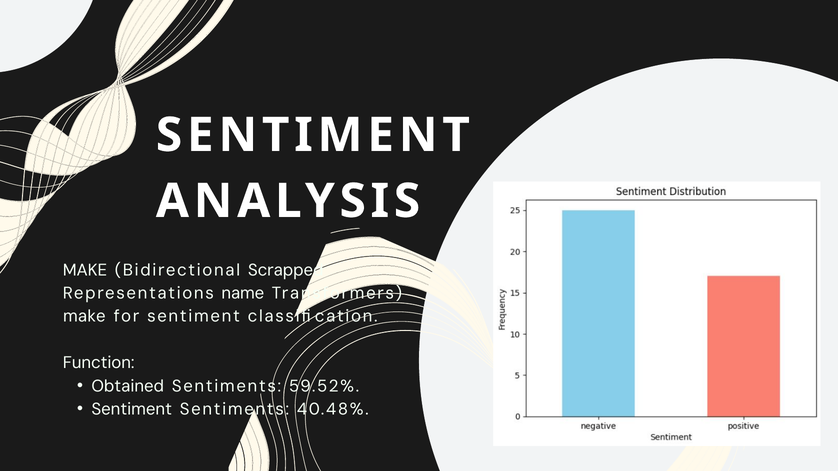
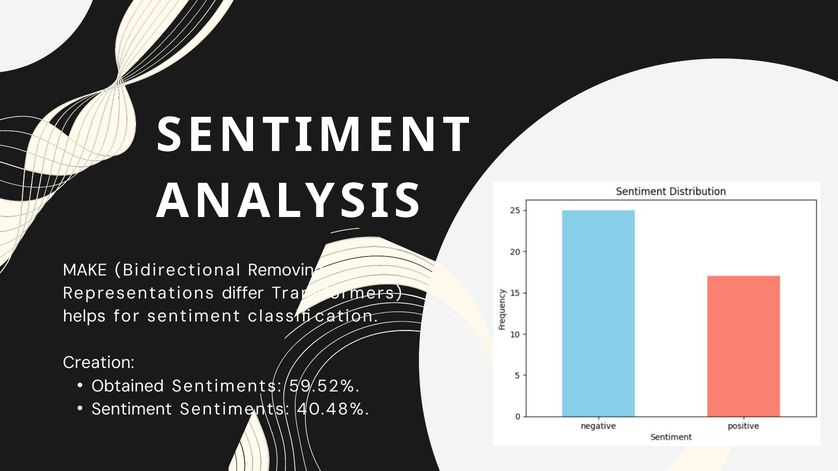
Scrapped: Scrapped -> Removing
name: name -> differ
make at (84, 317): make -> helps
Function: Function -> Creation
